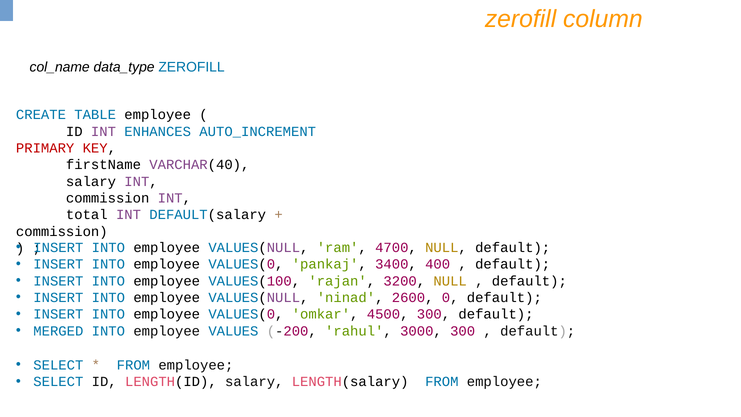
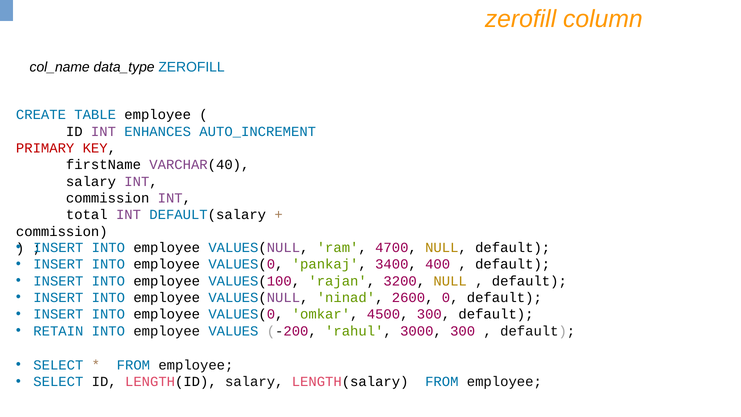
MERGED: MERGED -> RETAIN
